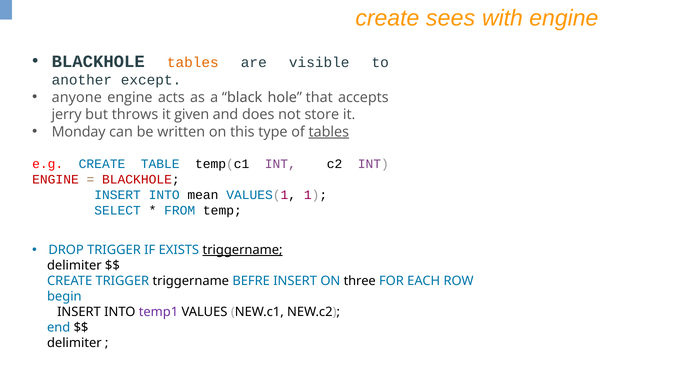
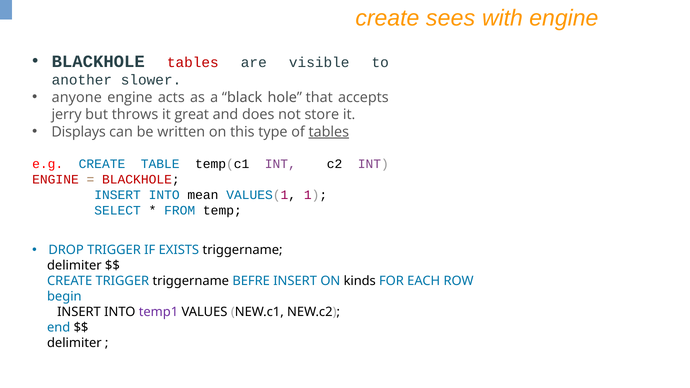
tables at (193, 62) colour: orange -> red
except: except -> slower
given: given -> great
Monday: Monday -> Displays
triggername at (243, 250) underline: present -> none
three: three -> kinds
